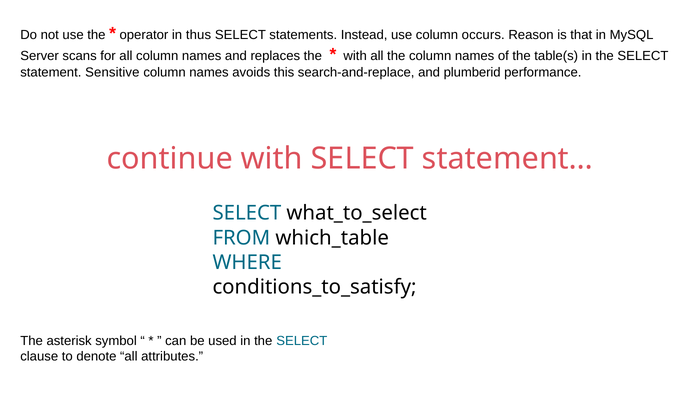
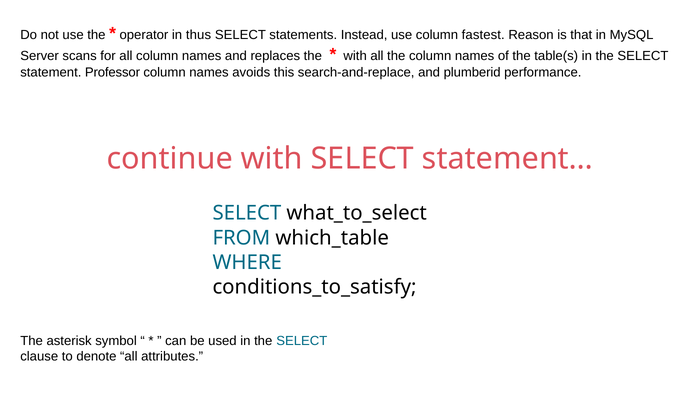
occurs: occurs -> fastest
Sensitive: Sensitive -> Professor
